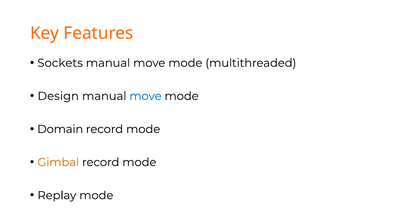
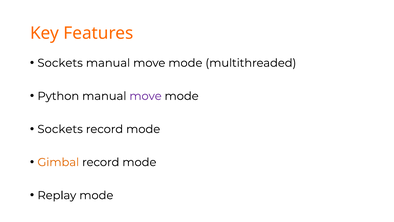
Design: Design -> Python
move at (146, 96) colour: blue -> purple
Domain at (60, 129): Domain -> Sockets
